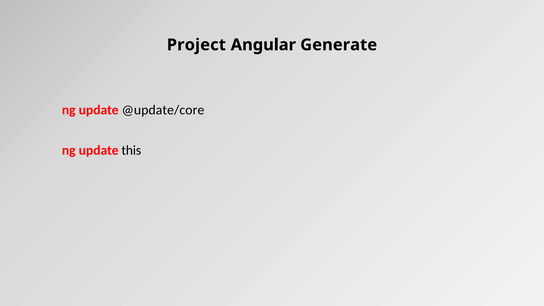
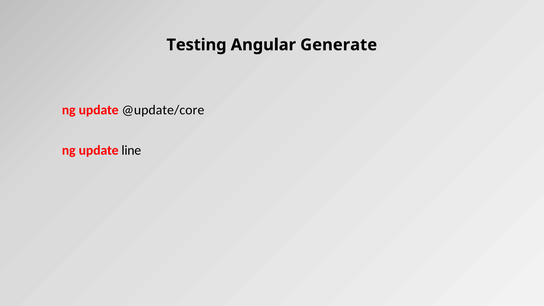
Project: Project -> Testing
this: this -> line
